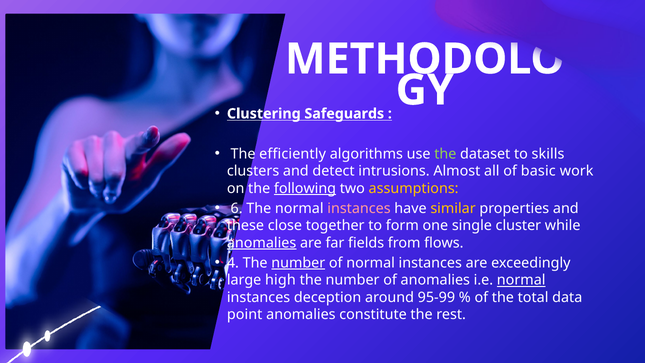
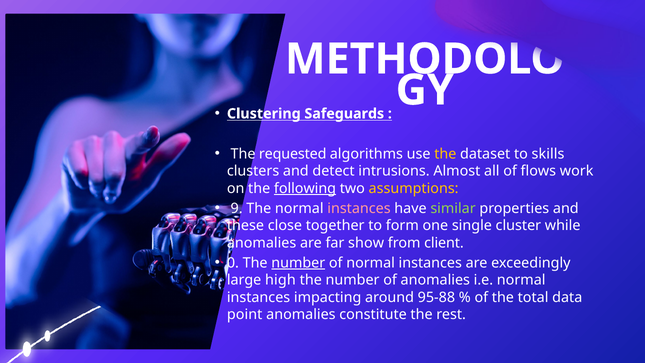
efficiently: efficiently -> requested
the at (445, 154) colour: light green -> yellow
basic: basic -> flows
6: 6 -> 9
similar colour: yellow -> light green
anomalies at (262, 243) underline: present -> none
fields: fields -> show
flows: flows -> client
4: 4 -> 0
normal at (521, 280) underline: present -> none
deception: deception -> impacting
95-99: 95-99 -> 95-88
